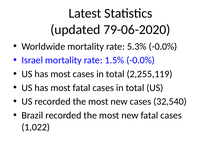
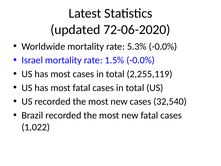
79-06-2020: 79-06-2020 -> 72-06-2020
